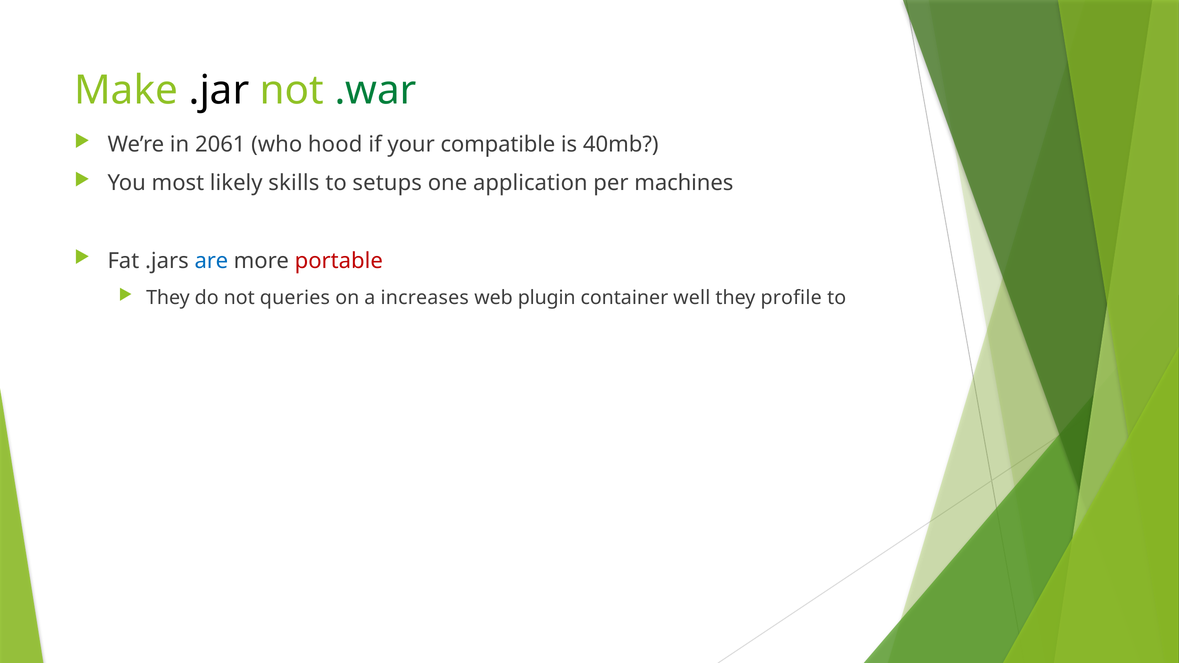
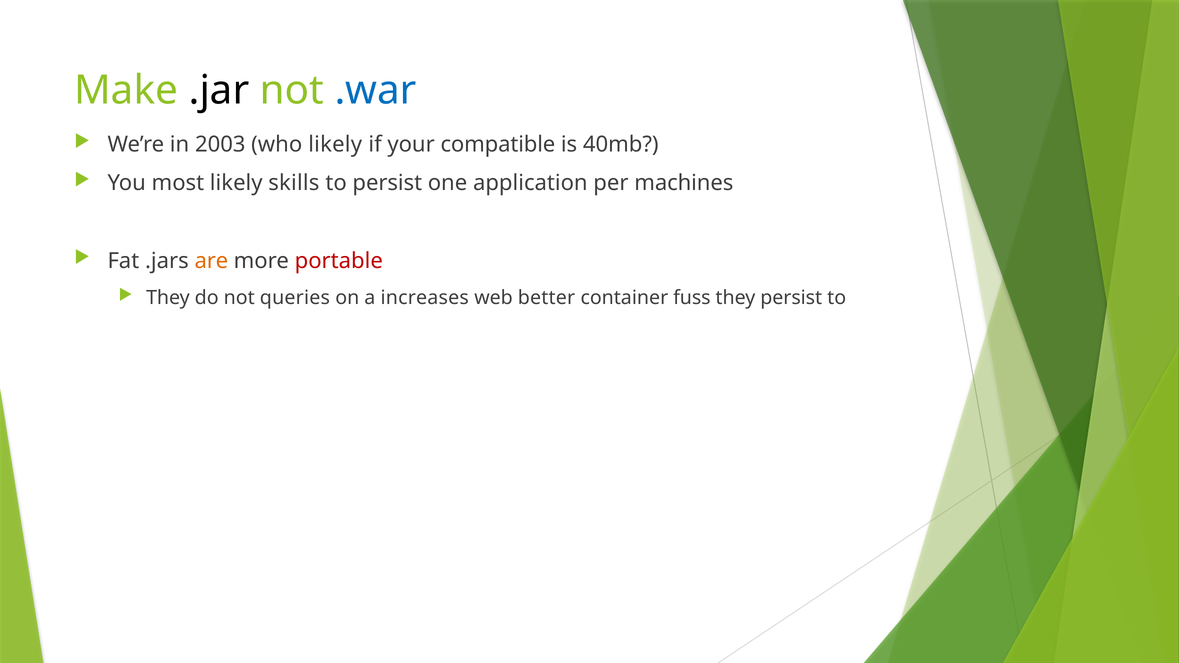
.war colour: green -> blue
2061: 2061 -> 2003
who hood: hood -> likely
to setups: setups -> persist
are colour: blue -> orange
plugin: plugin -> better
well: well -> fuss
they profile: profile -> persist
